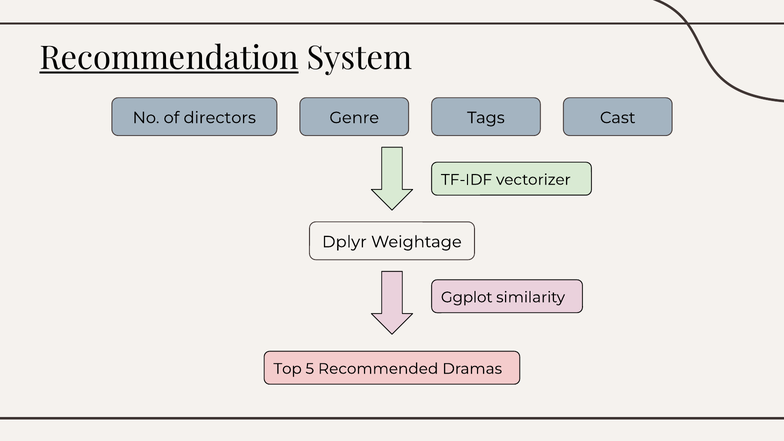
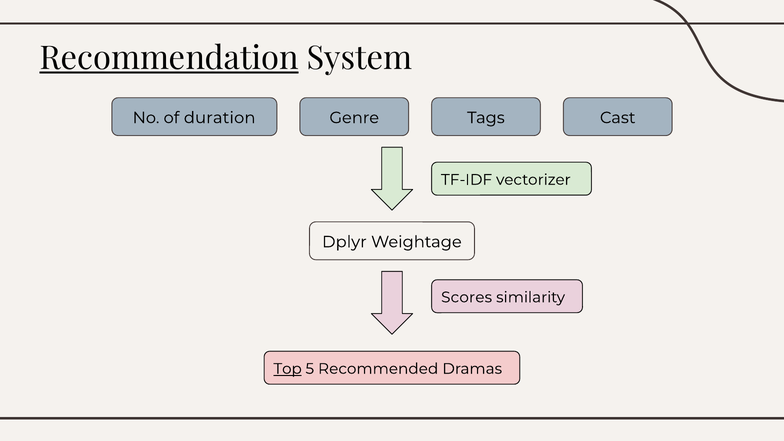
directors: directors -> duration
Ggplot: Ggplot -> Scores
Top underline: none -> present
